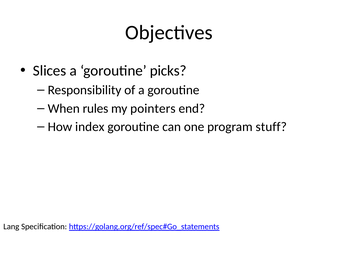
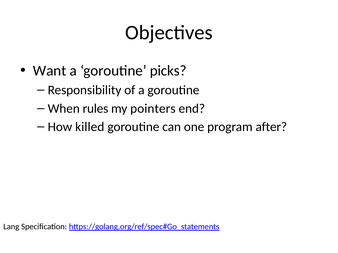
Slices: Slices -> Want
index: index -> killed
stuff: stuff -> after
